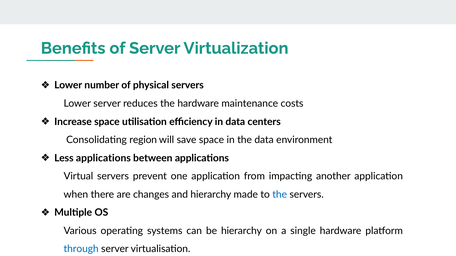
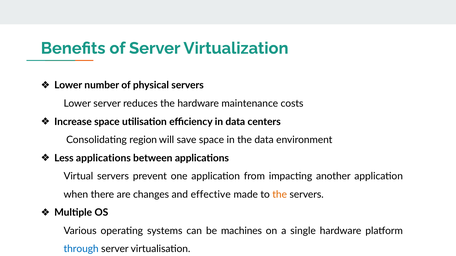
and hierarchy: hierarchy -> effective
the at (280, 195) colour: blue -> orange
be hierarchy: hierarchy -> machines
